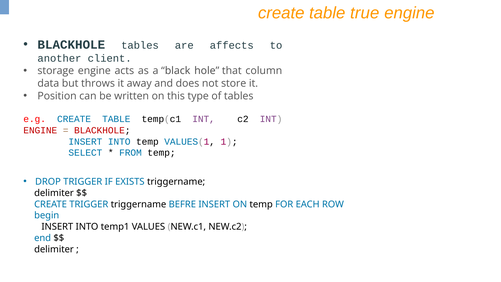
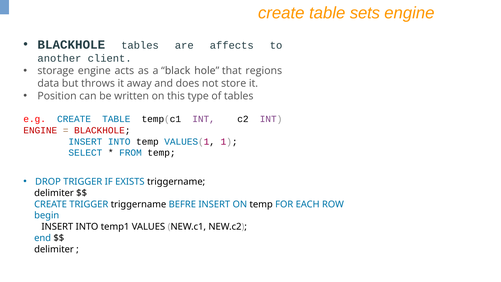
true: true -> sets
column: column -> regions
